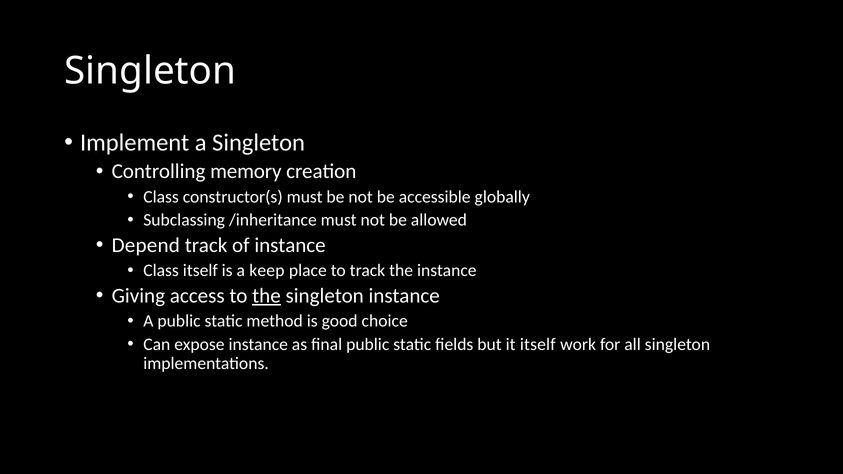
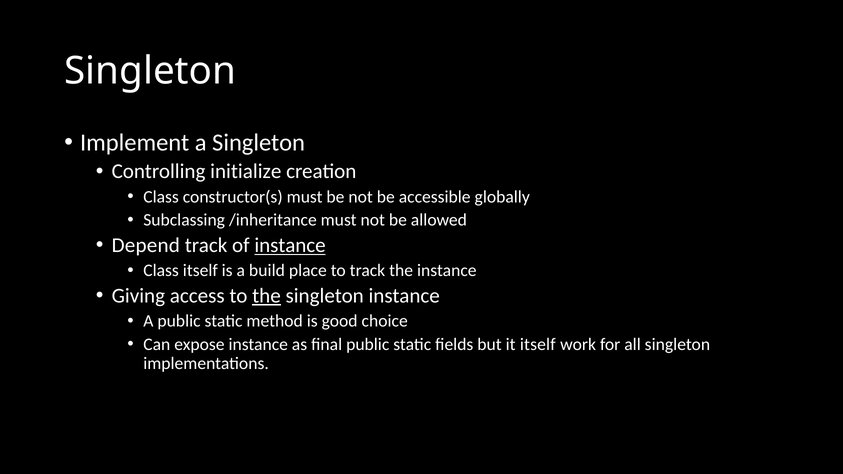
memory: memory -> initialize
instance at (290, 245) underline: none -> present
keep: keep -> build
